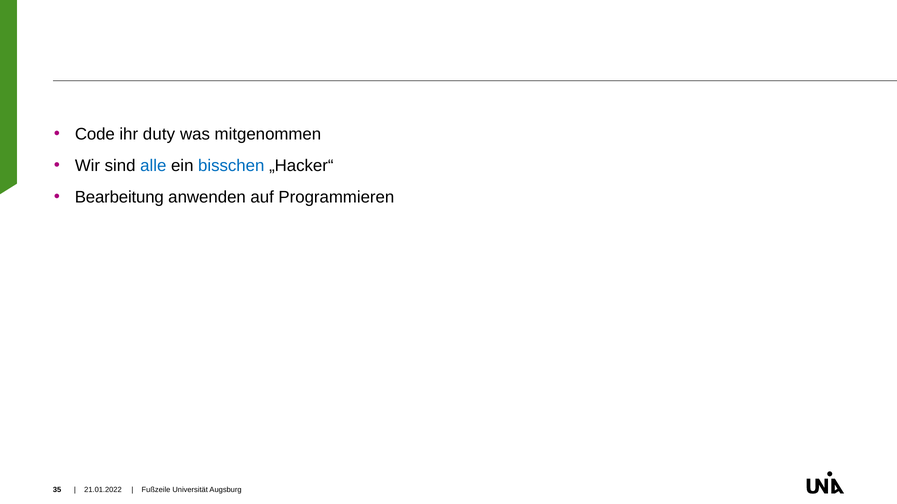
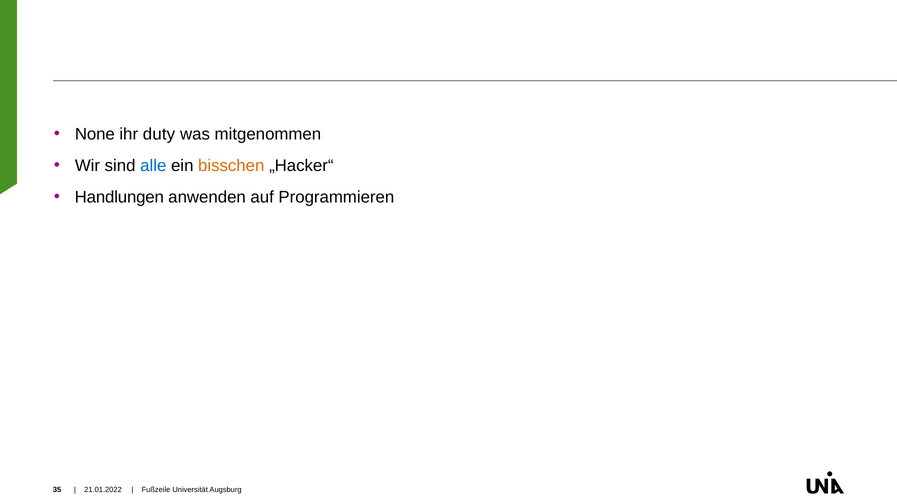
Code: Code -> None
bisschen colour: blue -> orange
Bearbeitung: Bearbeitung -> Handlungen
